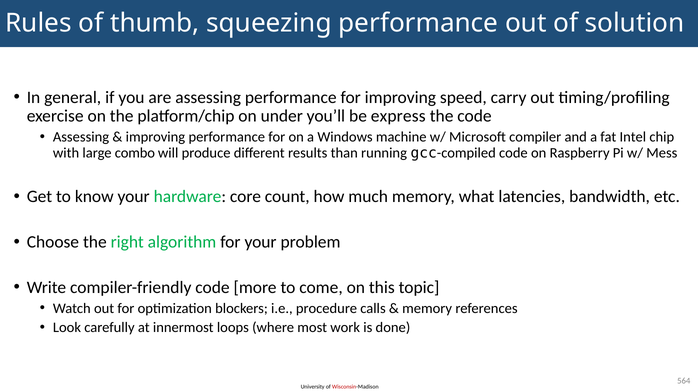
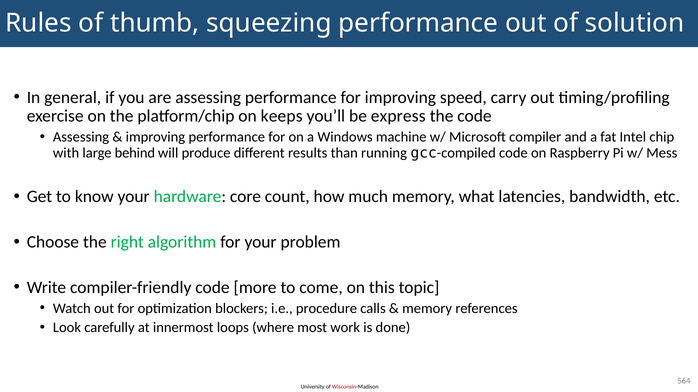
under: under -> keeps
combo: combo -> behind
